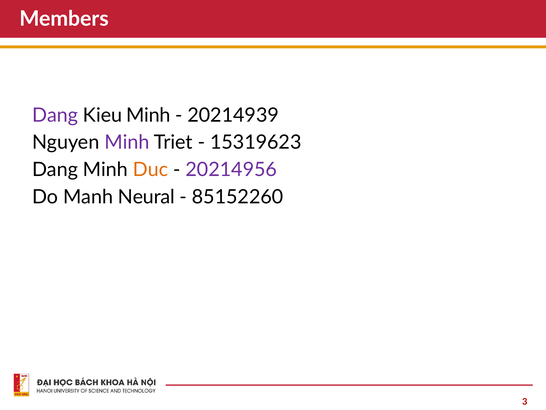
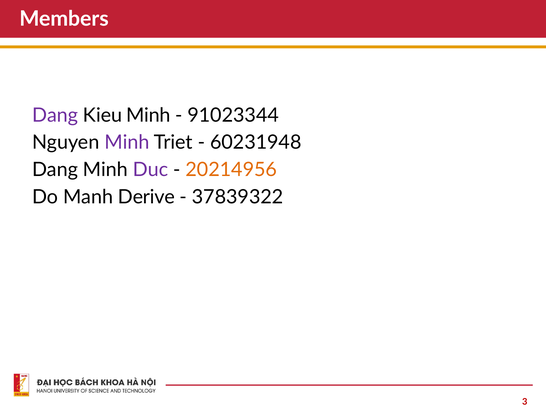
20214939: 20214939 -> 91023344
15319623: 15319623 -> 60231948
Duc colour: orange -> purple
20214956 colour: purple -> orange
Neural: Neural -> Derive
85152260: 85152260 -> 37839322
